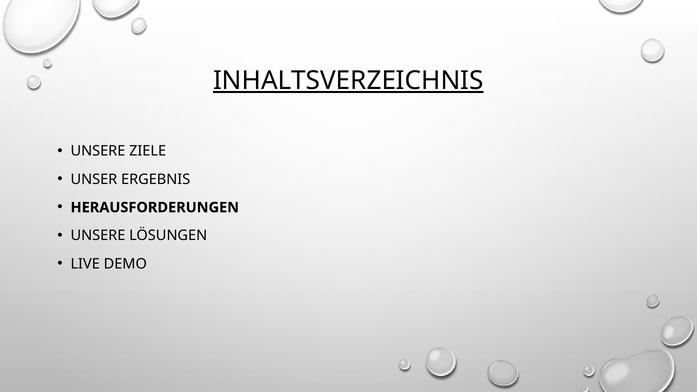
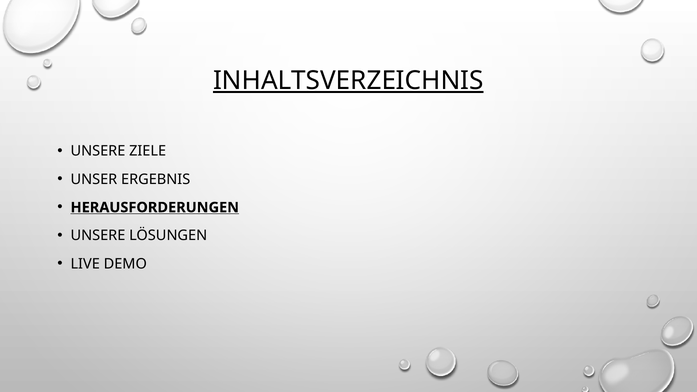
HERAUSFORDERUNGEN underline: none -> present
